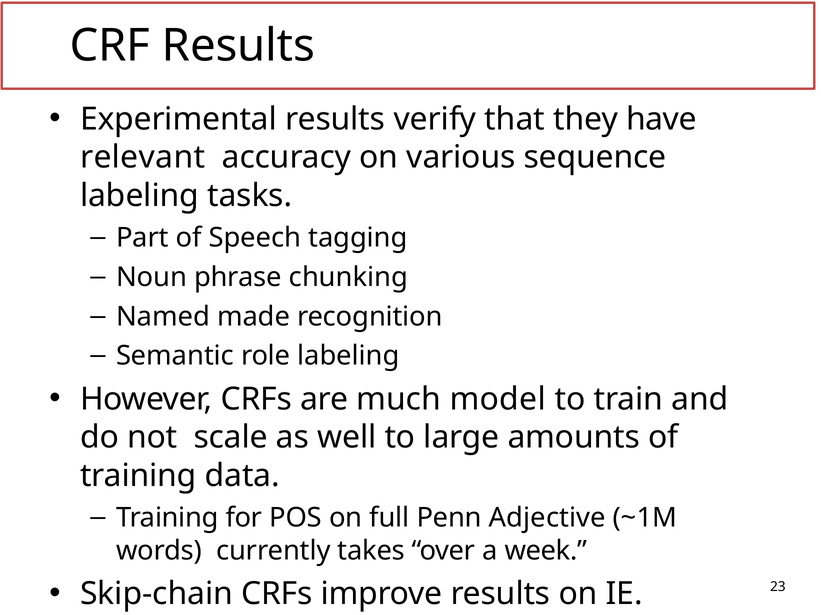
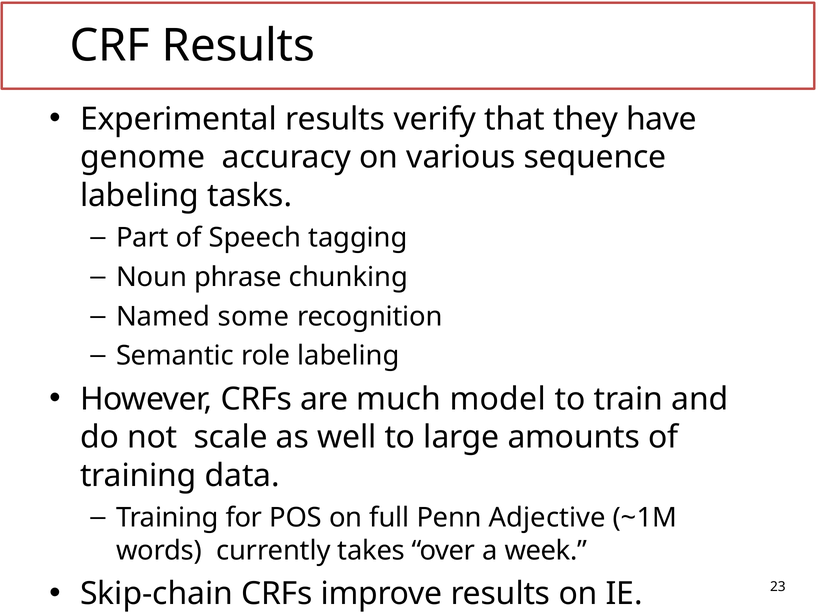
relevant: relevant -> genome
made: made -> some
